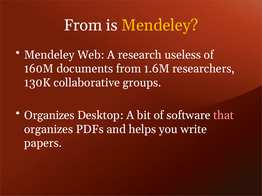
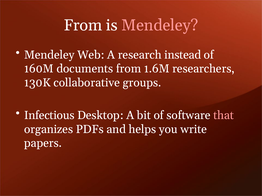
Mendeley at (160, 25) colour: yellow -> pink
useless: useless -> instead
Organizes at (49, 116): Organizes -> Infectious
